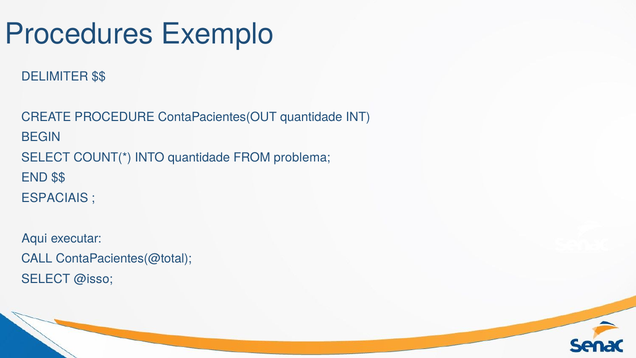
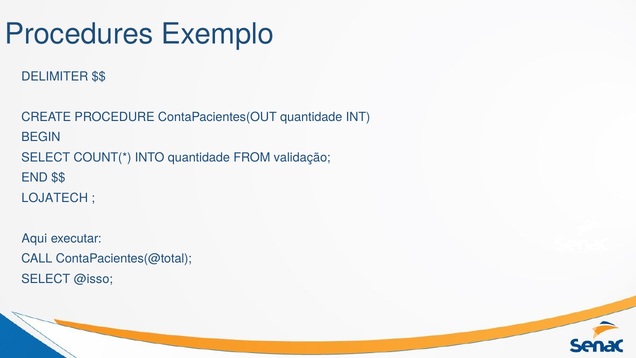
problema: problema -> validação
ESPACIAIS: ESPACIAIS -> LOJATECH
